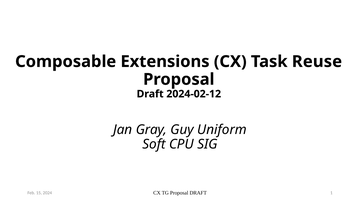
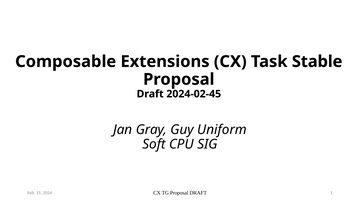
Reuse: Reuse -> Stable
2024-02-12: 2024-02-12 -> 2024-02-45
